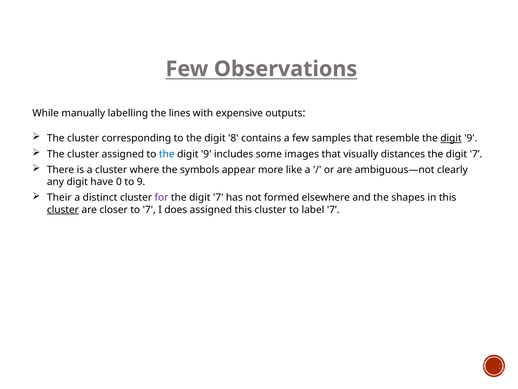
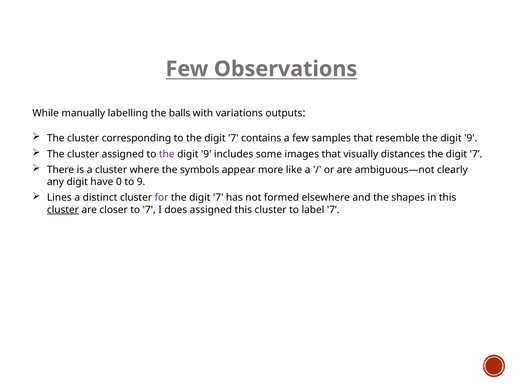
lines: lines -> balls
expensive: expensive -> variations
to the digit 8: 8 -> 7
digit at (451, 138) underline: present -> none
the at (167, 154) colour: blue -> purple
Their: Their -> Lines
